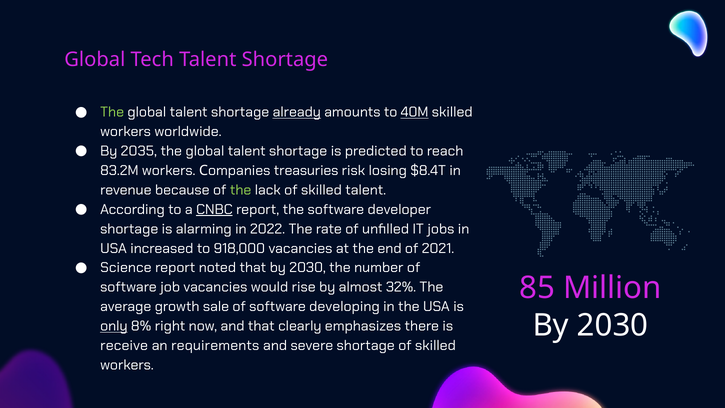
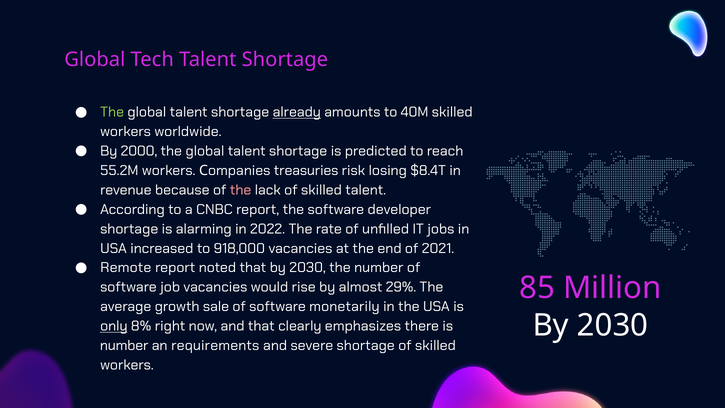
40M underline: present -> none
2035: 2035 -> 2000
83.2M: 83.2M -> 55.2M
the at (241, 190) colour: light green -> pink
CNBC underline: present -> none
Science: Science -> Remote
32%: 32% -> 29%
developing: developing -> monetarily
receive at (124, 345): receive -> number
